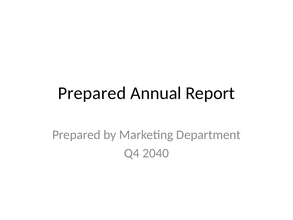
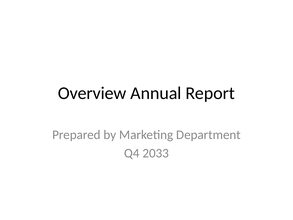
Prepared at (92, 93): Prepared -> Overview
2040: 2040 -> 2033
